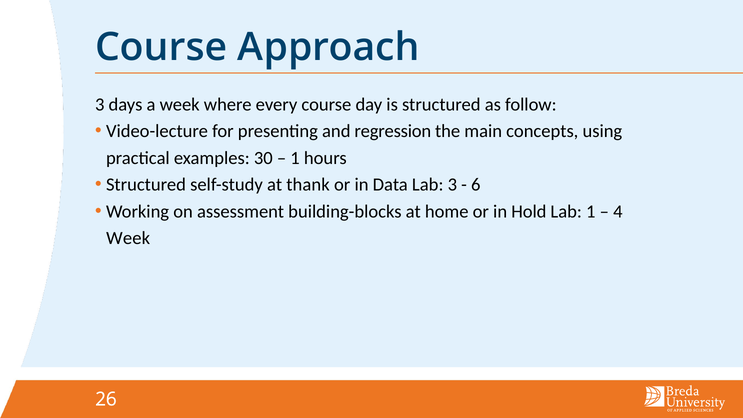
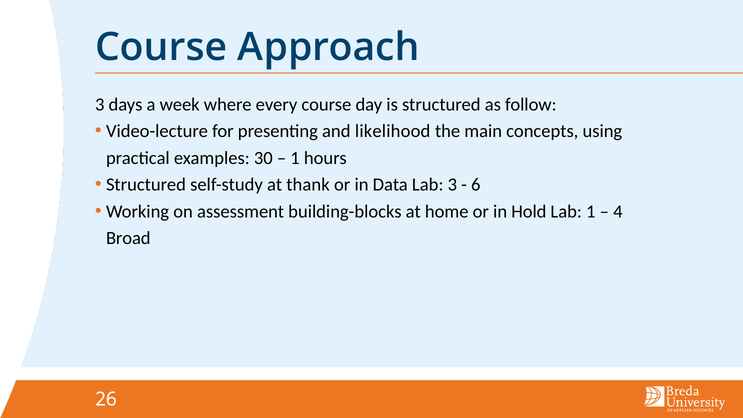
regression: regression -> likelihood
Week at (128, 238): Week -> Broad
